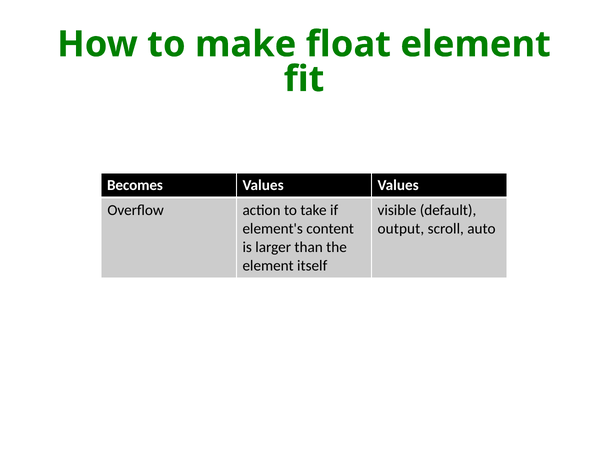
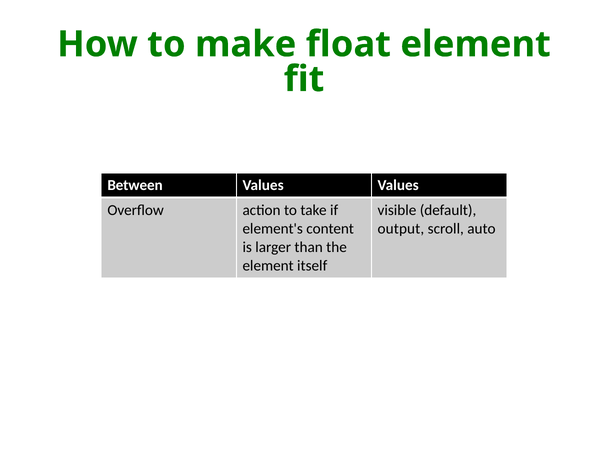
Becomes: Becomes -> Between
